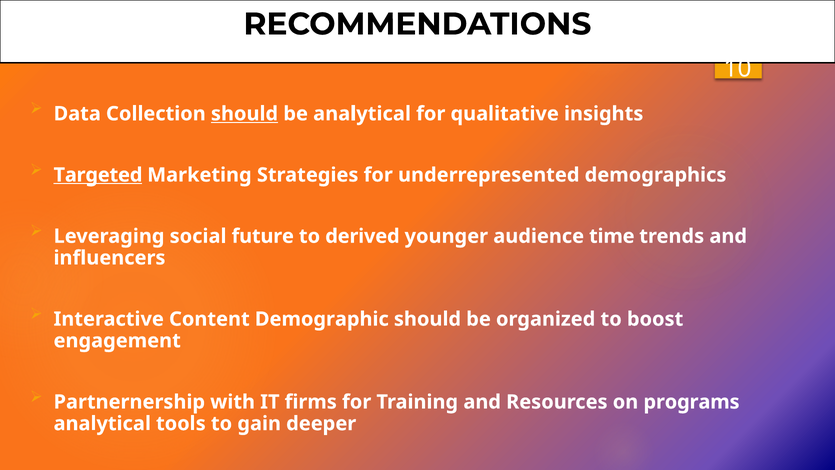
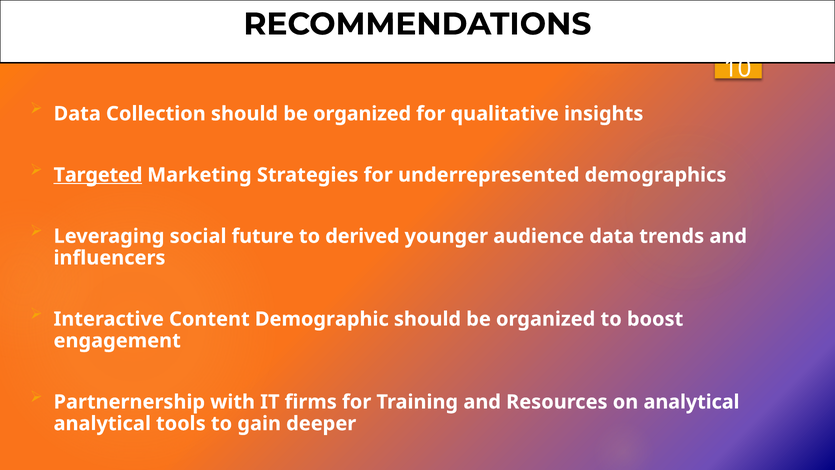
should at (245, 114) underline: present -> none
analytical at (362, 114): analytical -> organized
audience time: time -> data
on programs: programs -> analytical
